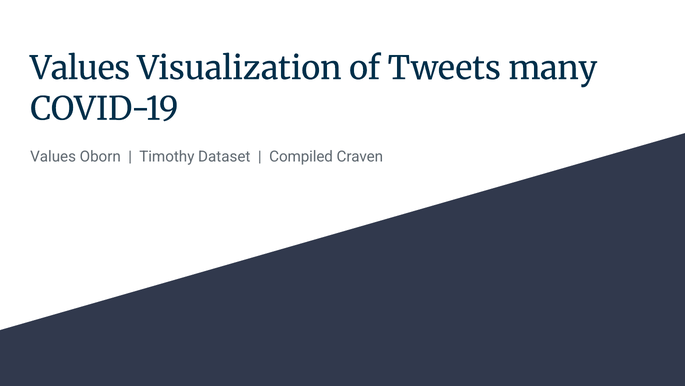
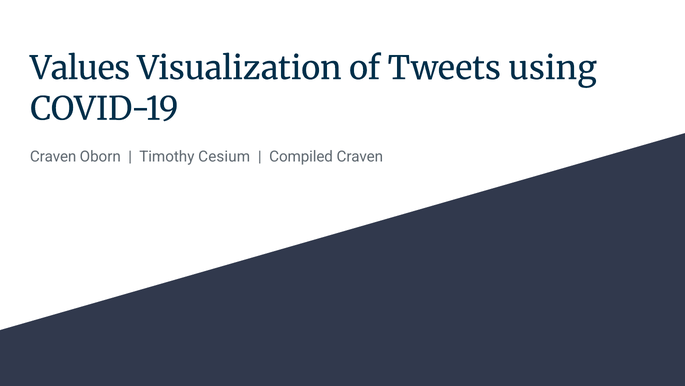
many: many -> using
Values at (53, 157): Values -> Craven
Dataset: Dataset -> Cesium
